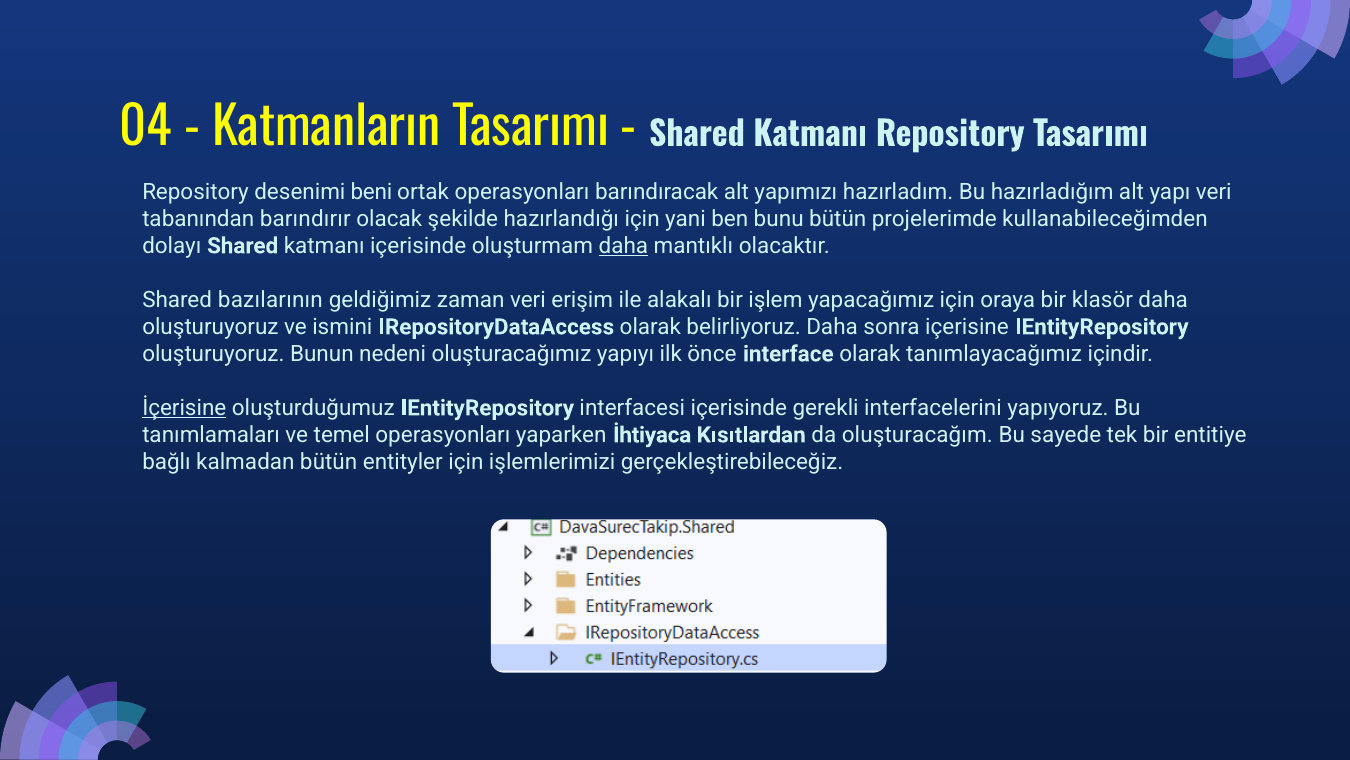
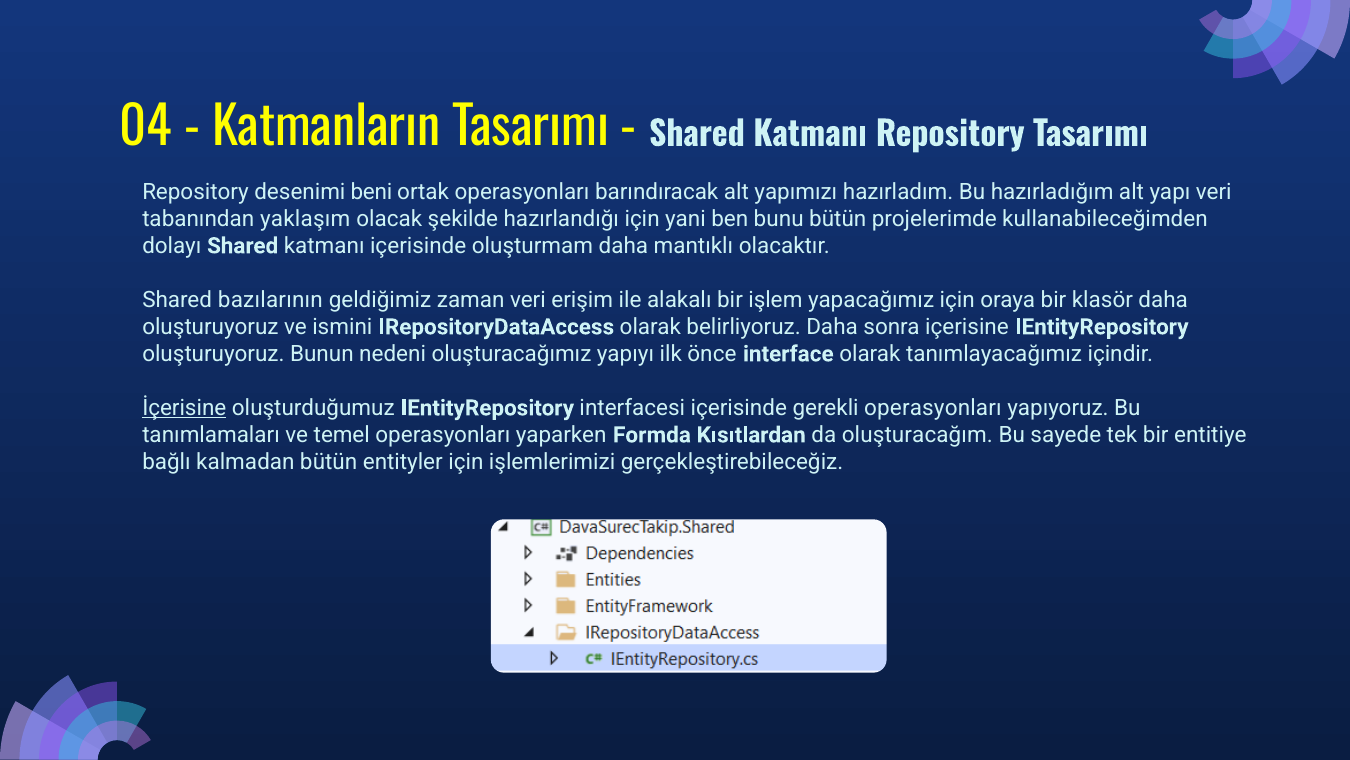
barındırır: barındırır -> yaklaşım
daha at (623, 246) underline: present -> none
gerekli interfacelerini: interfacelerini -> operasyonları
İhtiyaca: İhtiyaca -> Formda
